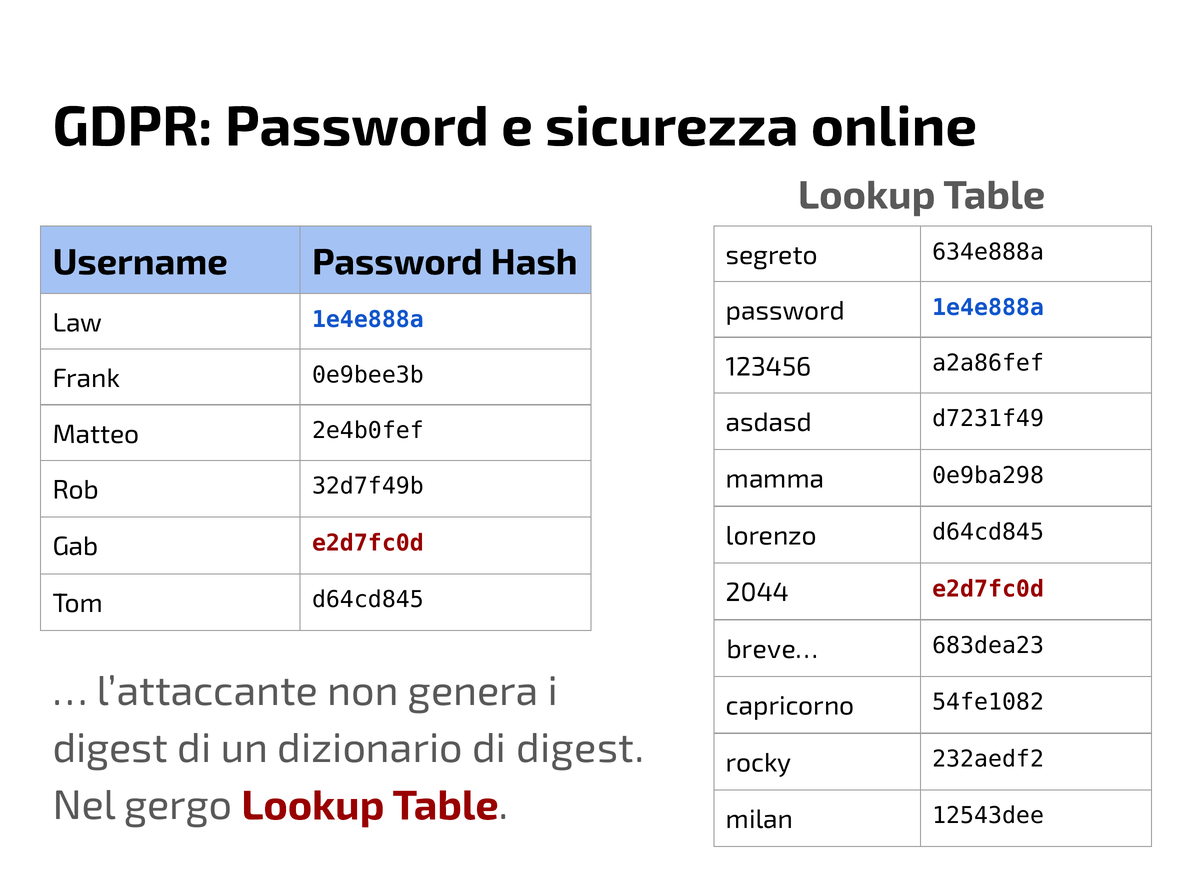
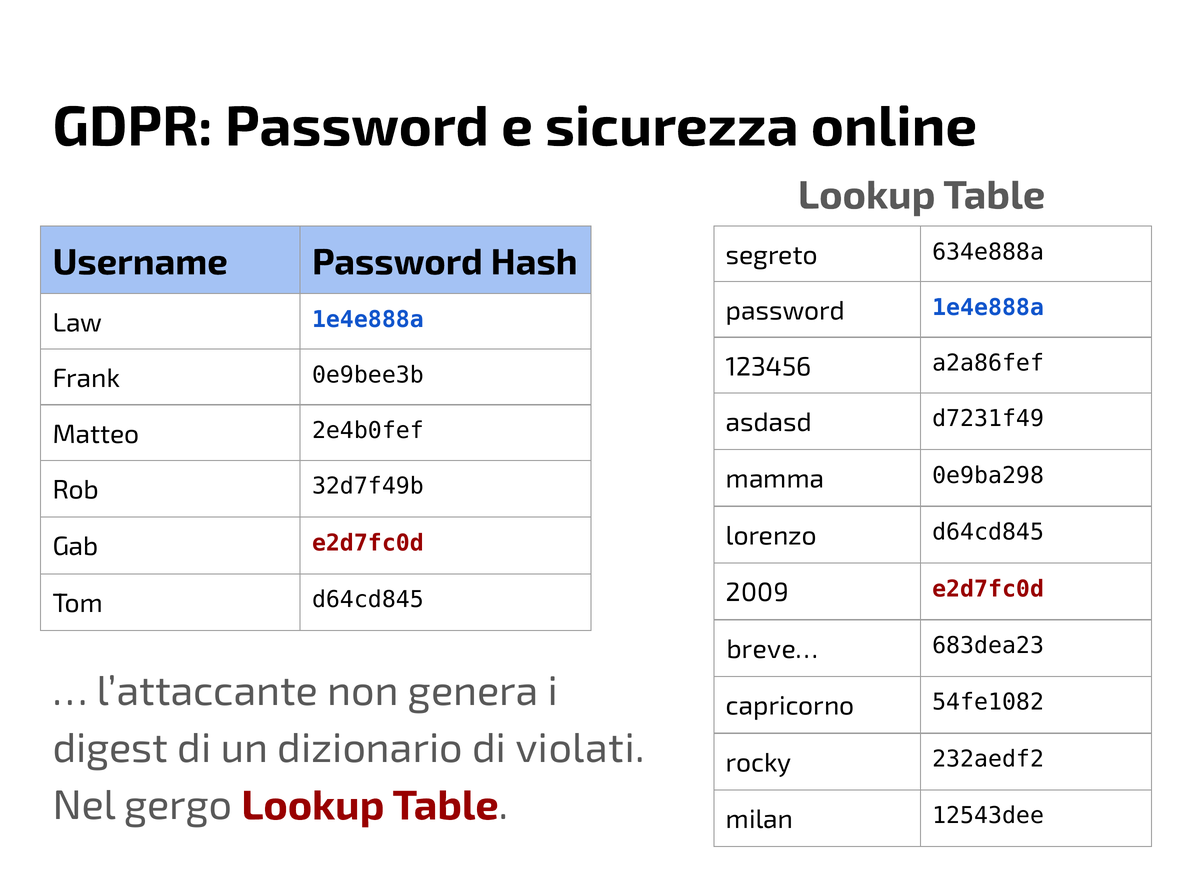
2044: 2044 -> 2009
di digest: digest -> violati
